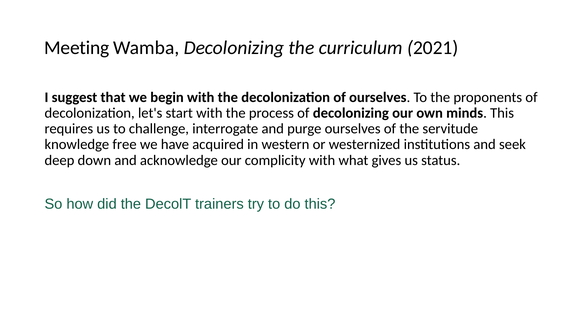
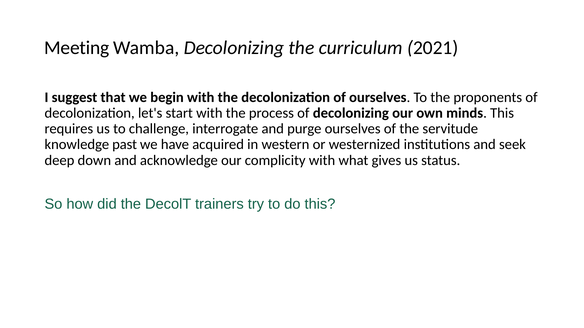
free: free -> past
